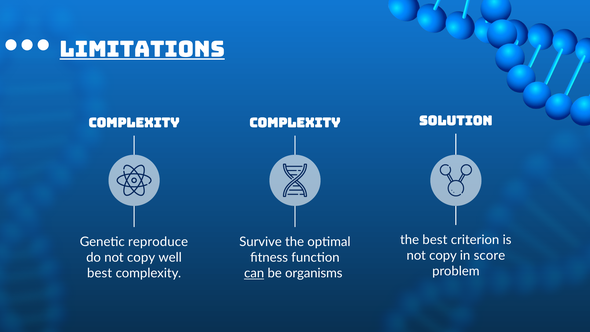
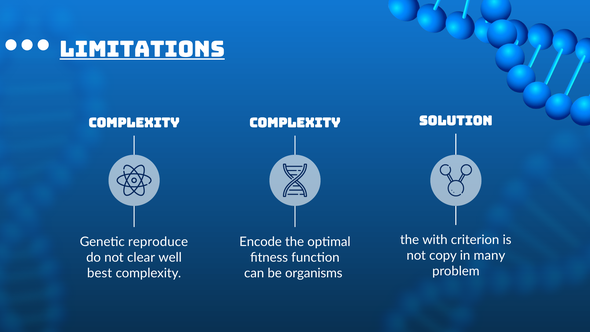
the best: best -> with
Survive: Survive -> Encode
score: score -> many
do not copy: copy -> clear
can underline: present -> none
